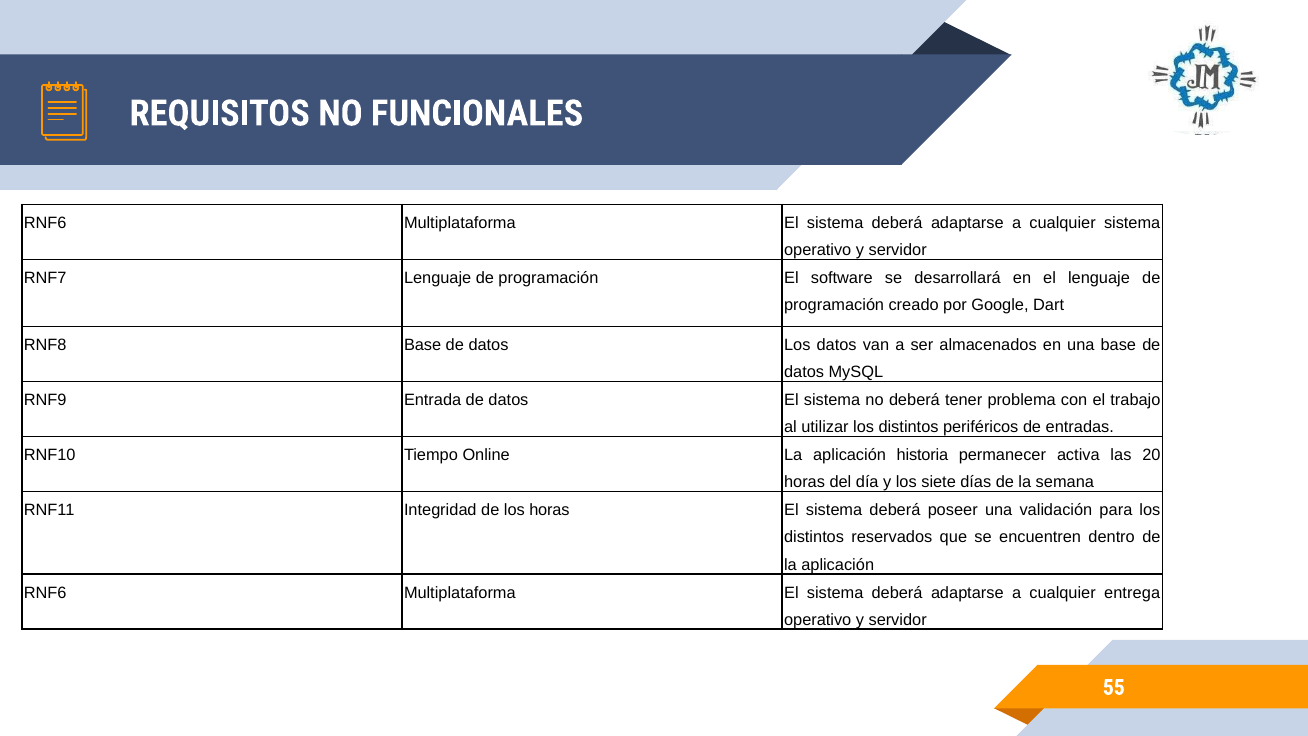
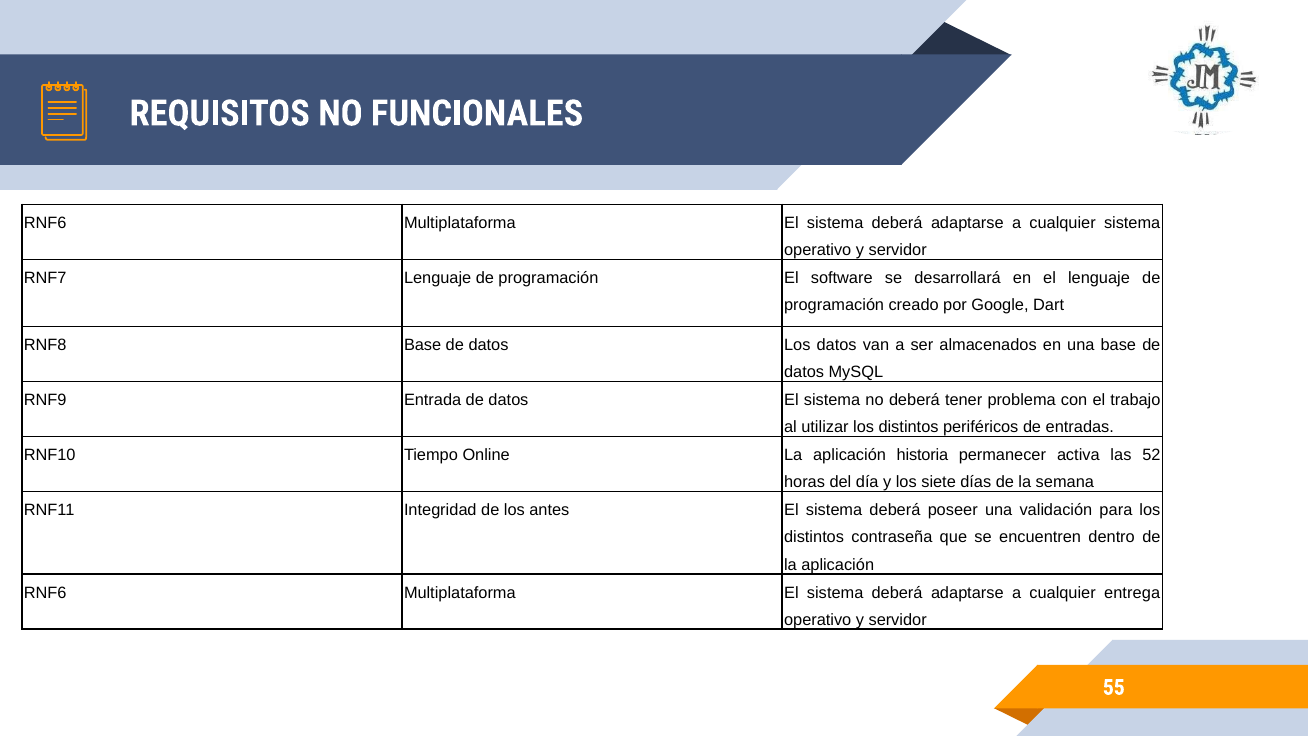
20: 20 -> 52
los horas: horas -> antes
reservados: reservados -> contraseña
